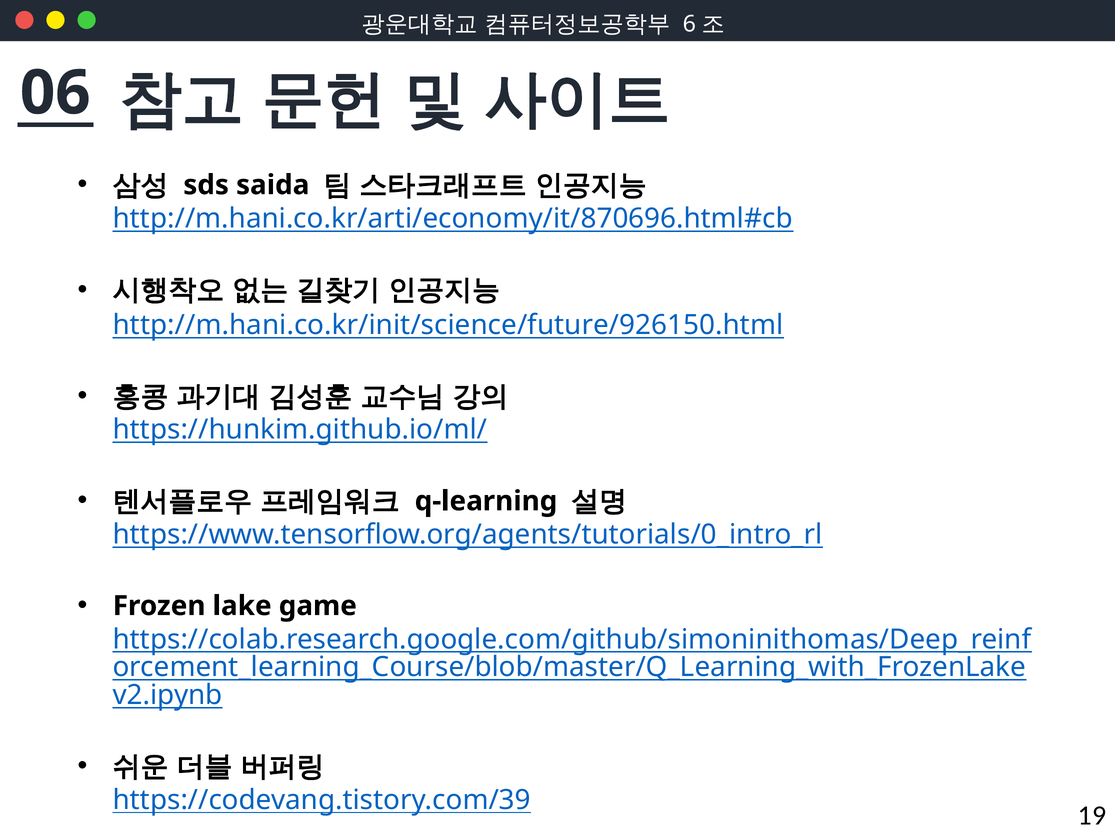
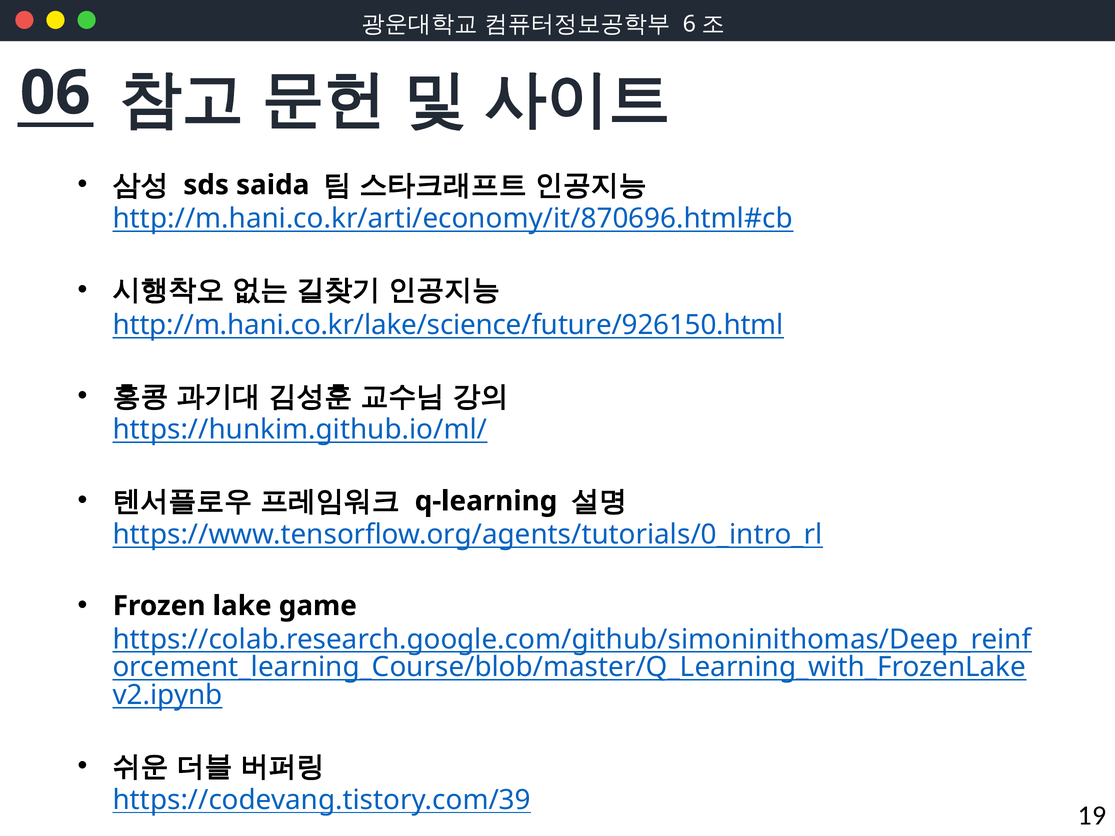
http://m.hani.co.kr/init/science/future/926150.html: http://m.hani.co.kr/init/science/future/926150.html -> http://m.hani.co.kr/lake/science/future/926150.html
